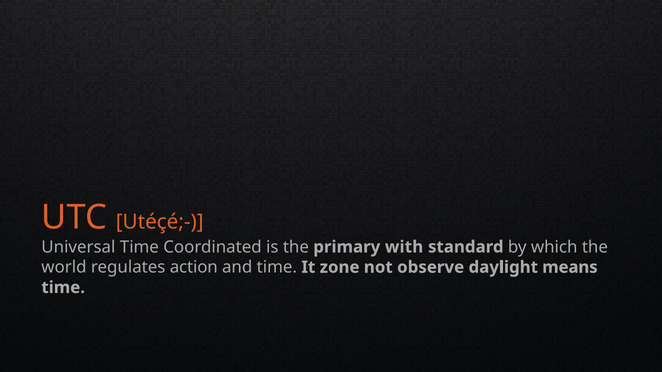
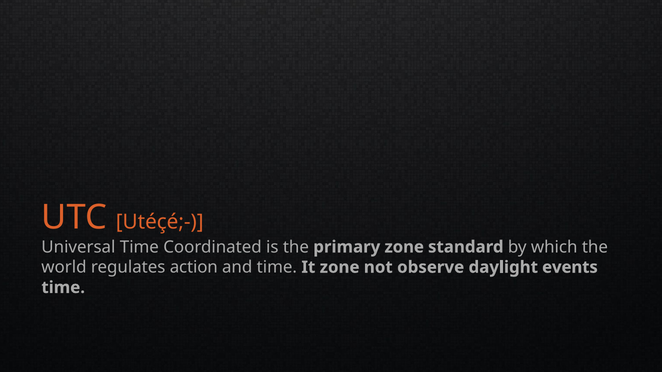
primary with: with -> zone
means: means -> events
